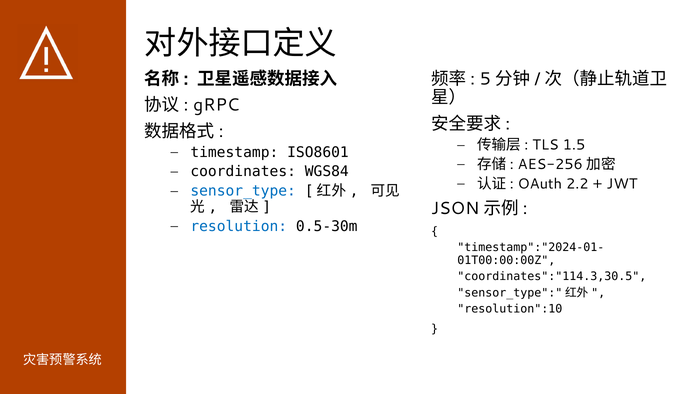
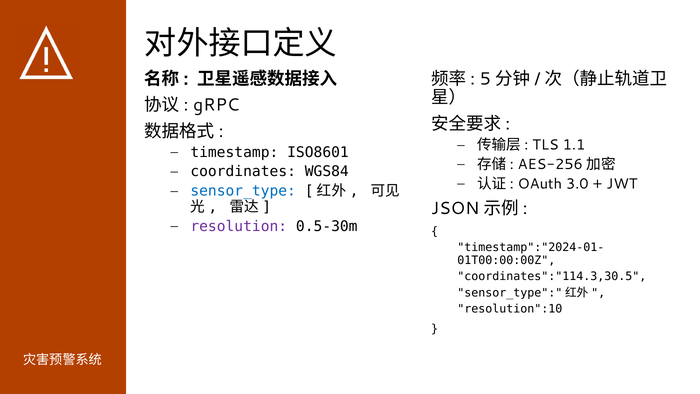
1.5: 1.5 -> 1.1
2.2: 2.2 -> 3.0
resolution colour: blue -> purple
